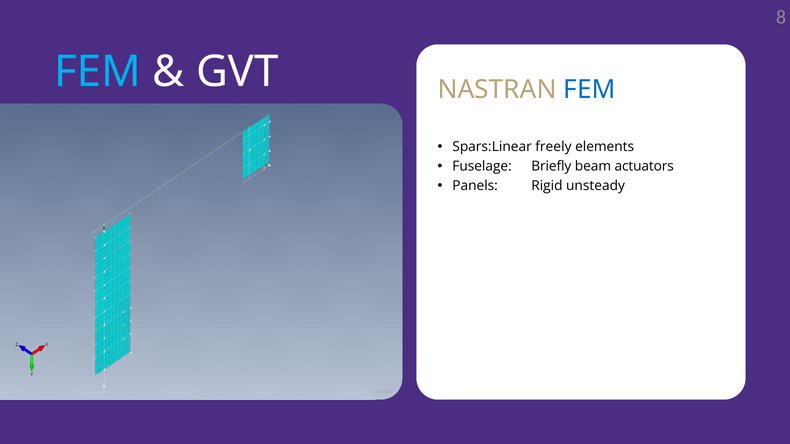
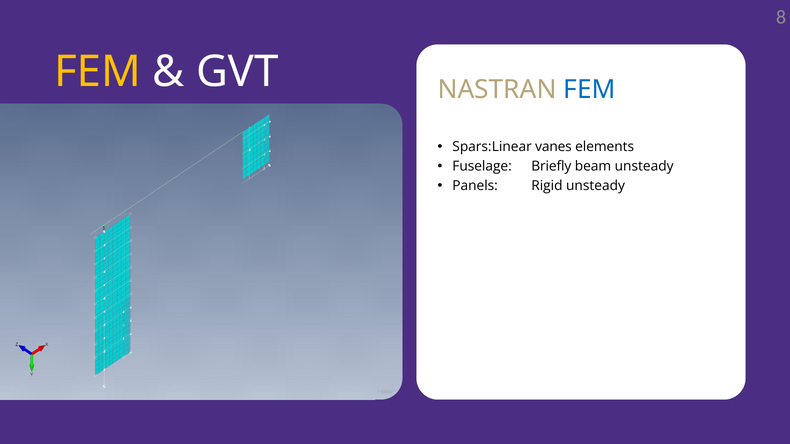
FEM at (98, 72) colour: light blue -> yellow
freely: freely -> vanes
beam actuators: actuators -> unsteady
